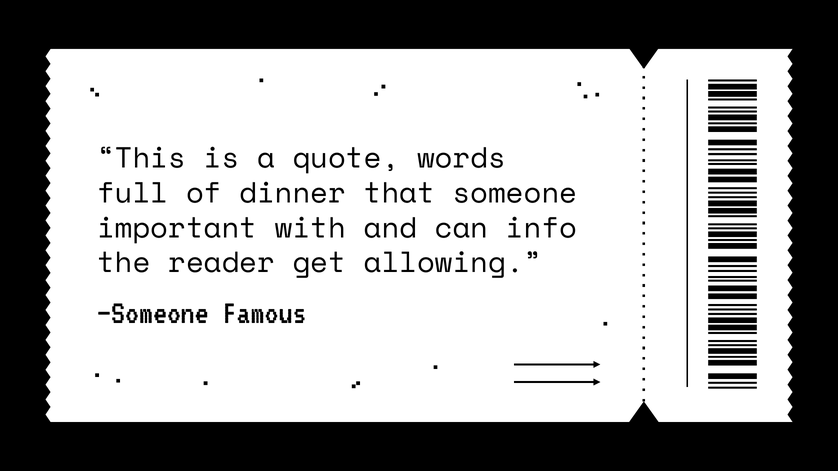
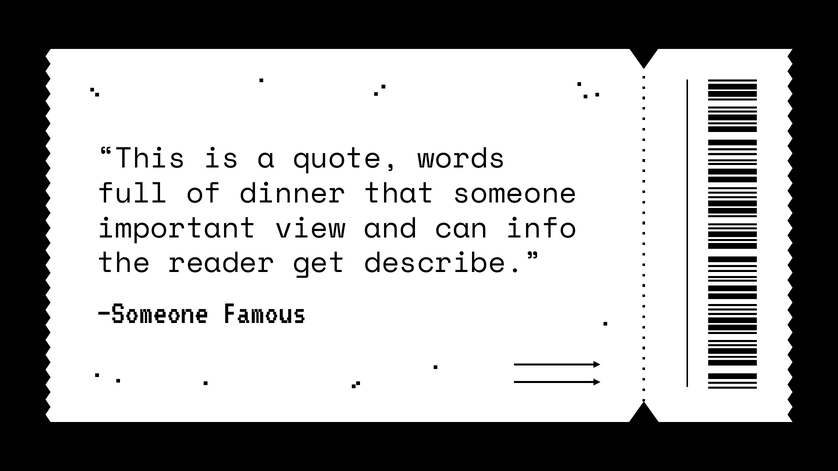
with: with -> view
allowing: allowing -> describe
